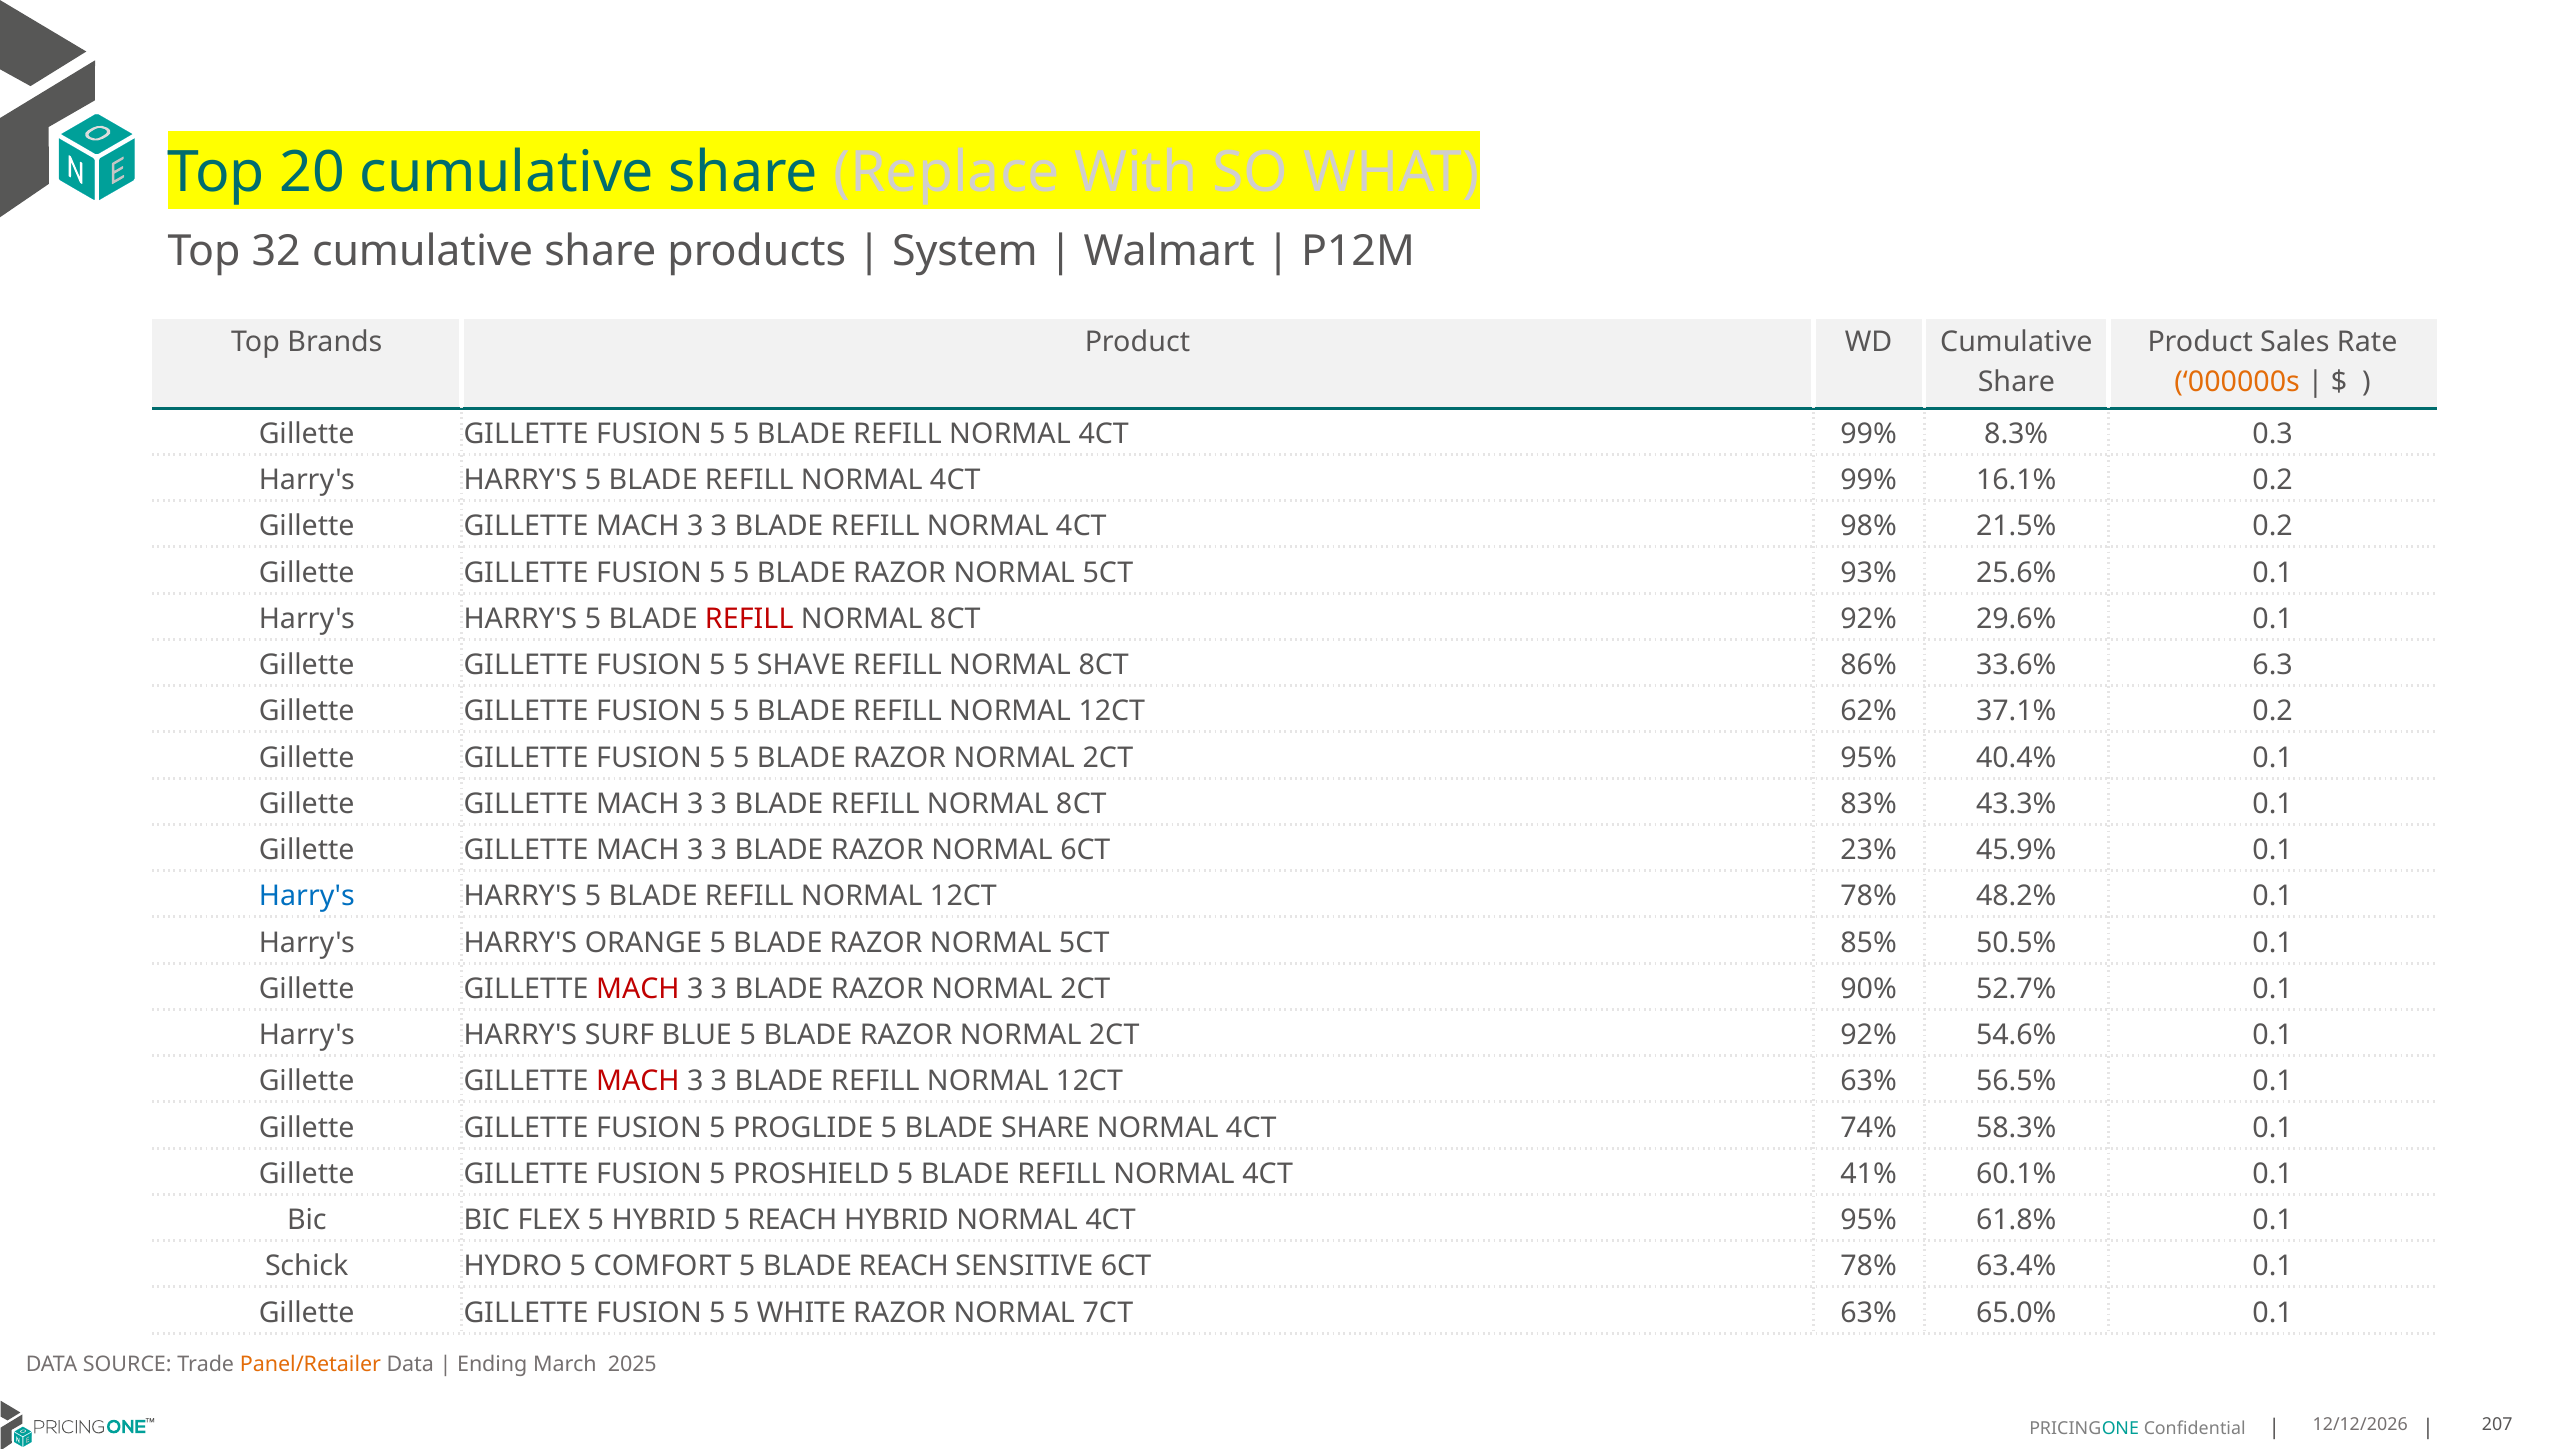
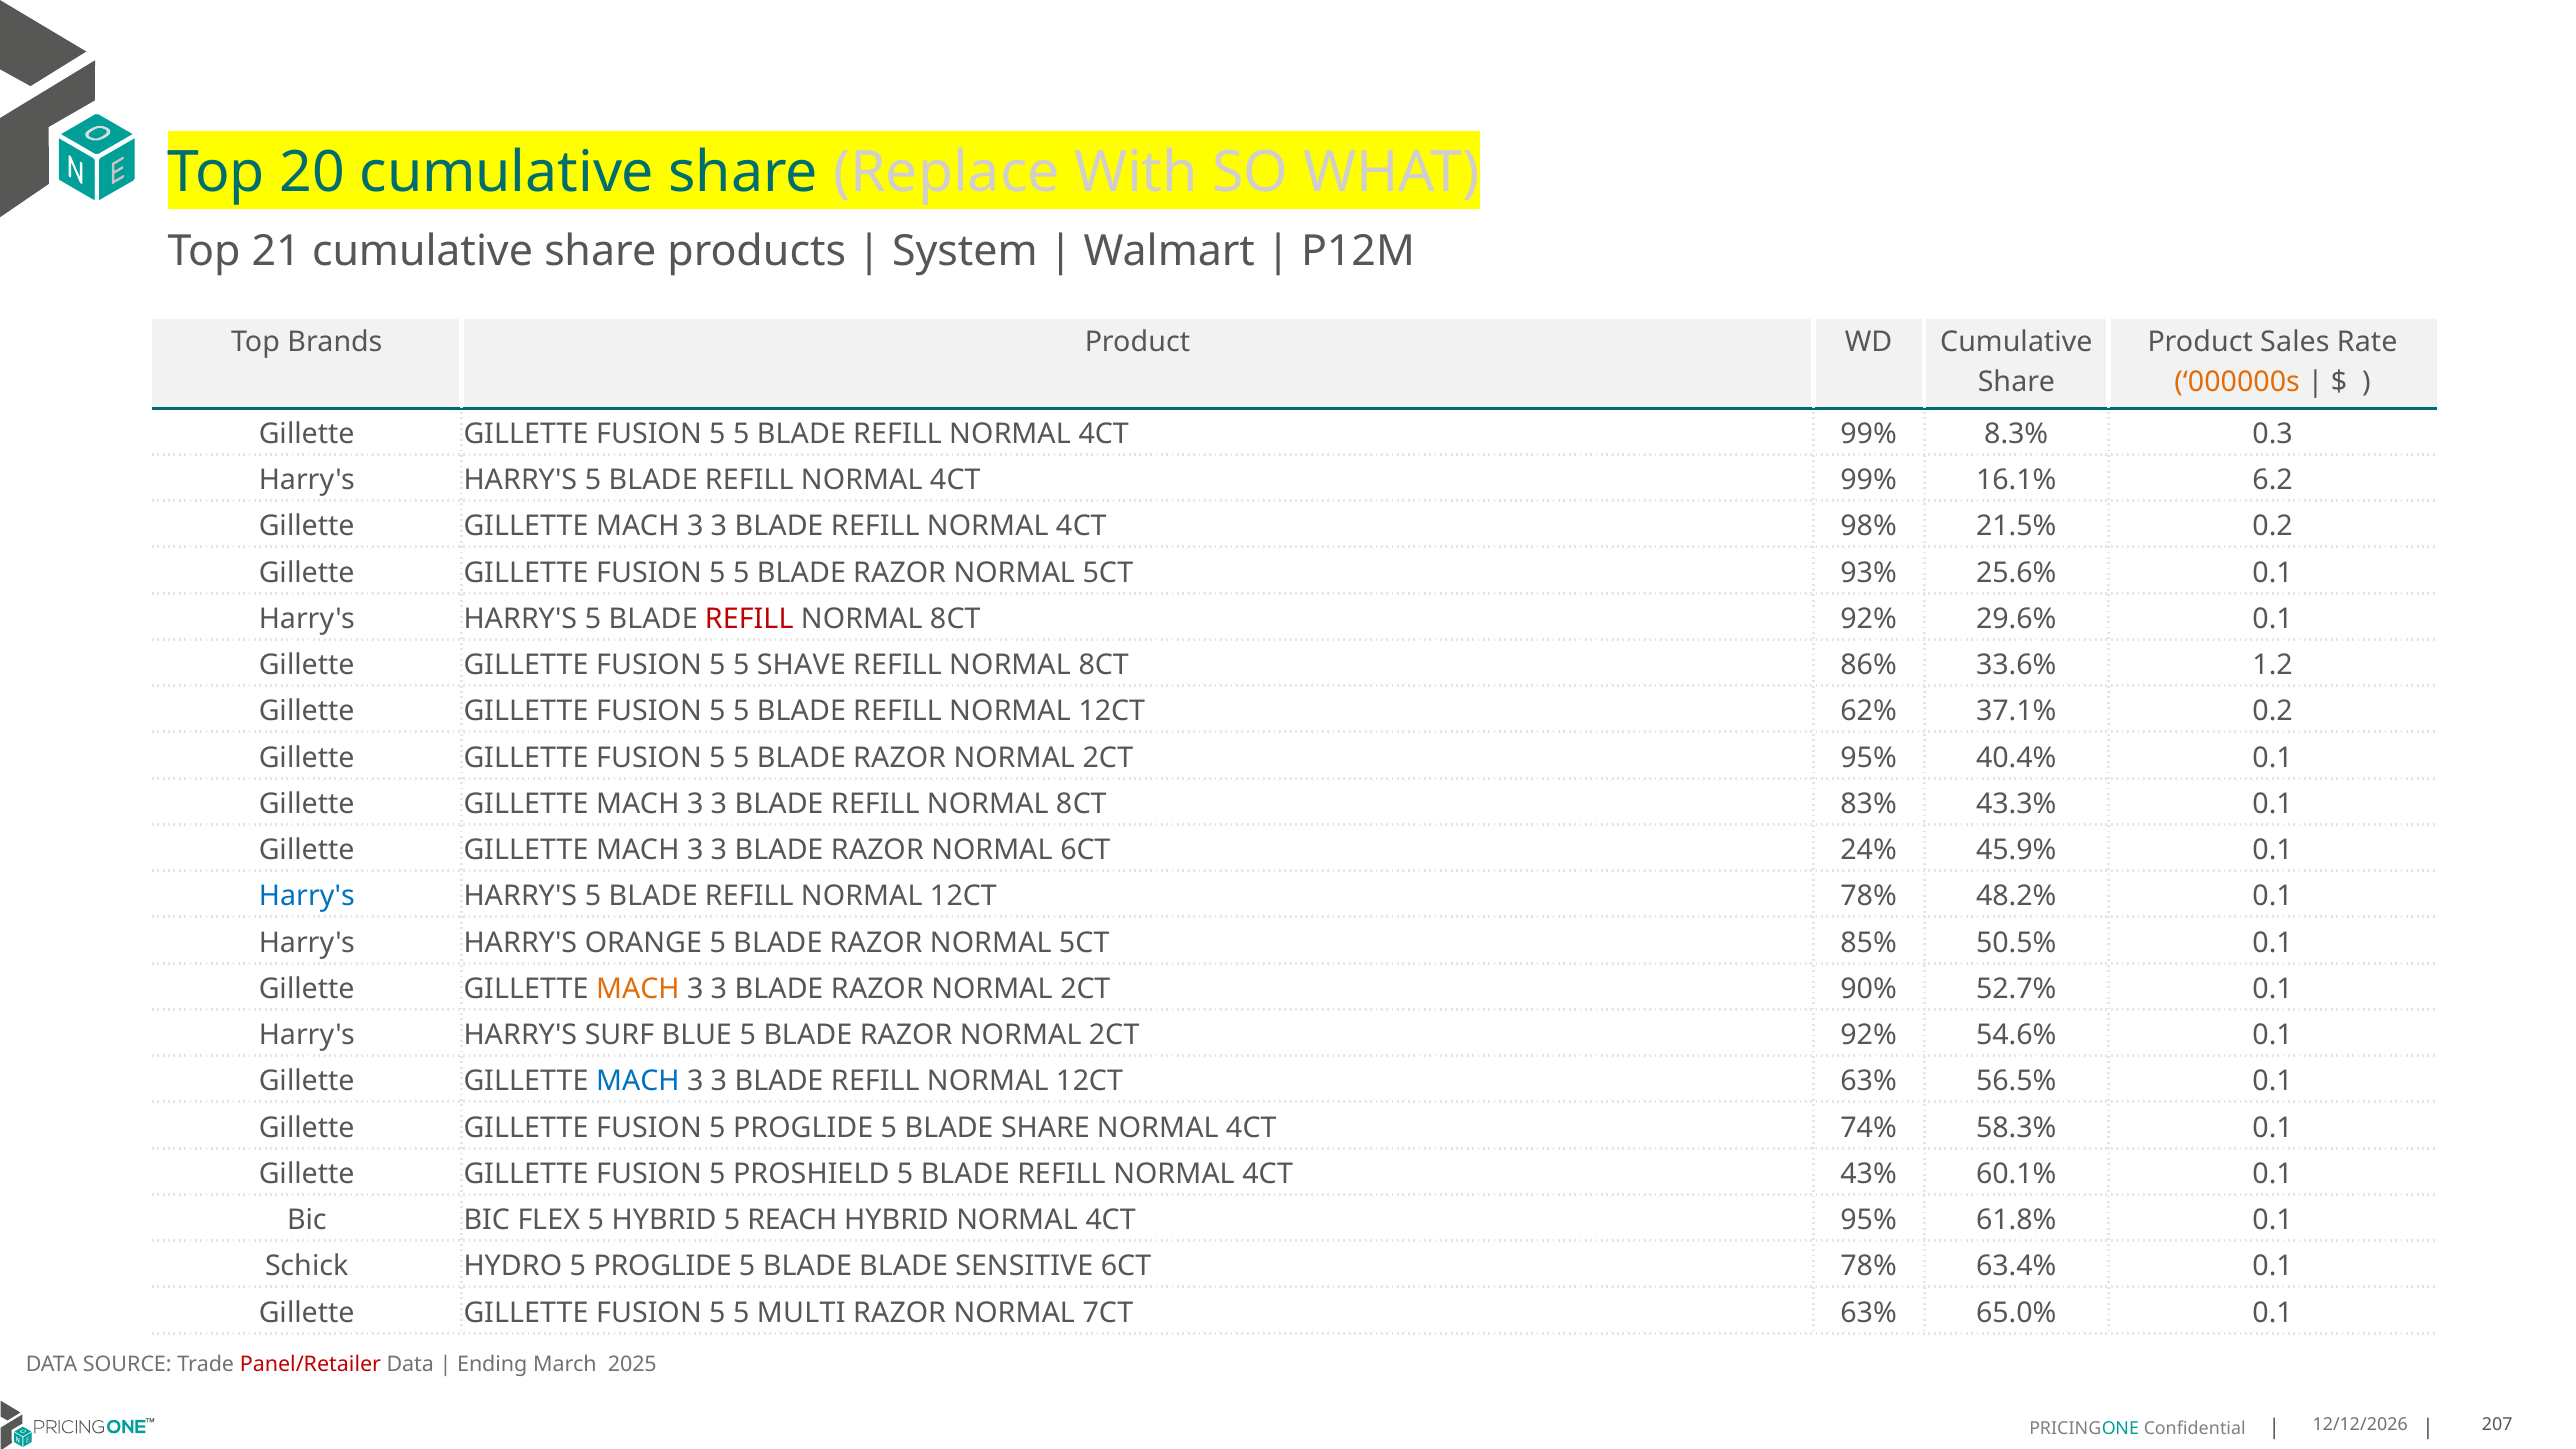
32: 32 -> 21
16.1% 0.2: 0.2 -> 6.2
6.3: 6.3 -> 1.2
23%: 23% -> 24%
MACH at (638, 989) colour: red -> orange
MACH at (638, 1081) colour: red -> blue
41%: 41% -> 43%
HYDRO 5 COMFORT: COMFORT -> PROGLIDE
BLADE REACH: REACH -> BLADE
WHITE: WHITE -> MULTI
Panel/Retailer colour: orange -> red
